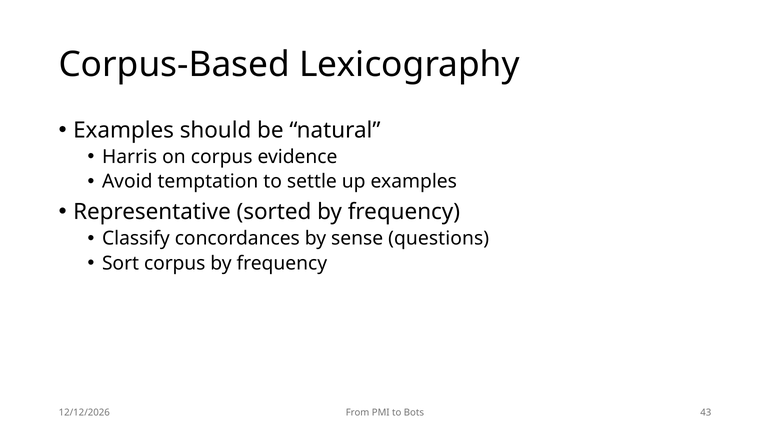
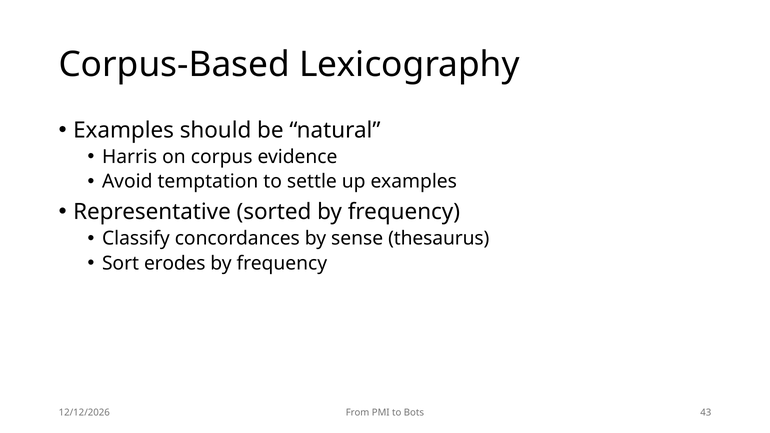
questions: questions -> thesaurus
Sort corpus: corpus -> erodes
